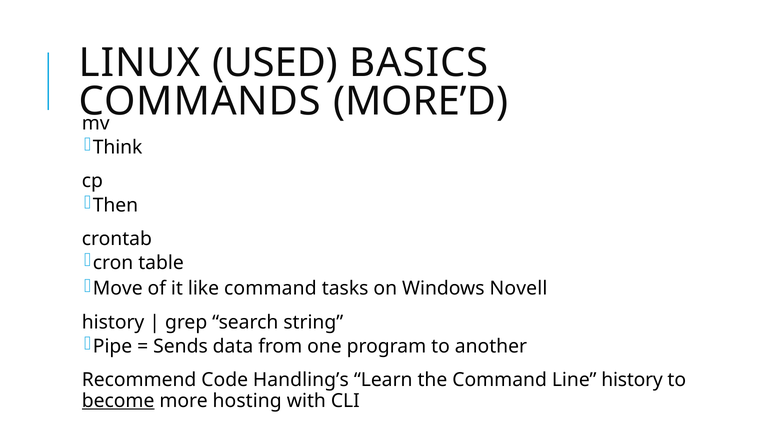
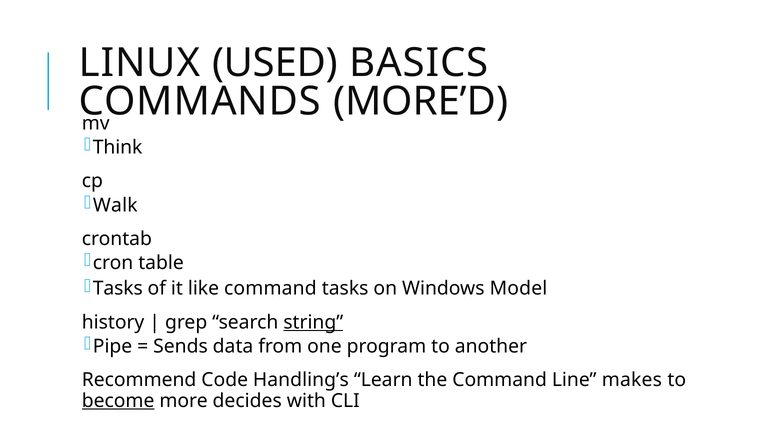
Then: Then -> Walk
Move at (118, 289): Move -> Tasks
Novell: Novell -> Model
string underline: none -> present
Line history: history -> makes
hosting: hosting -> decides
